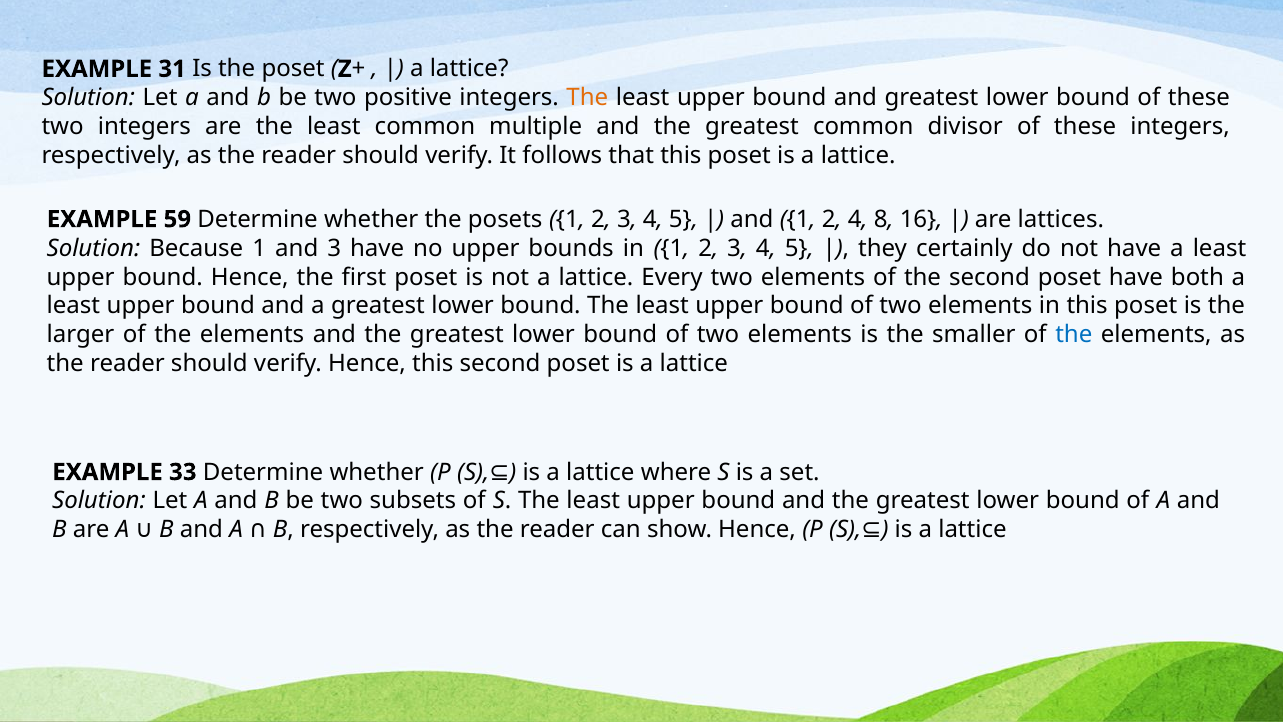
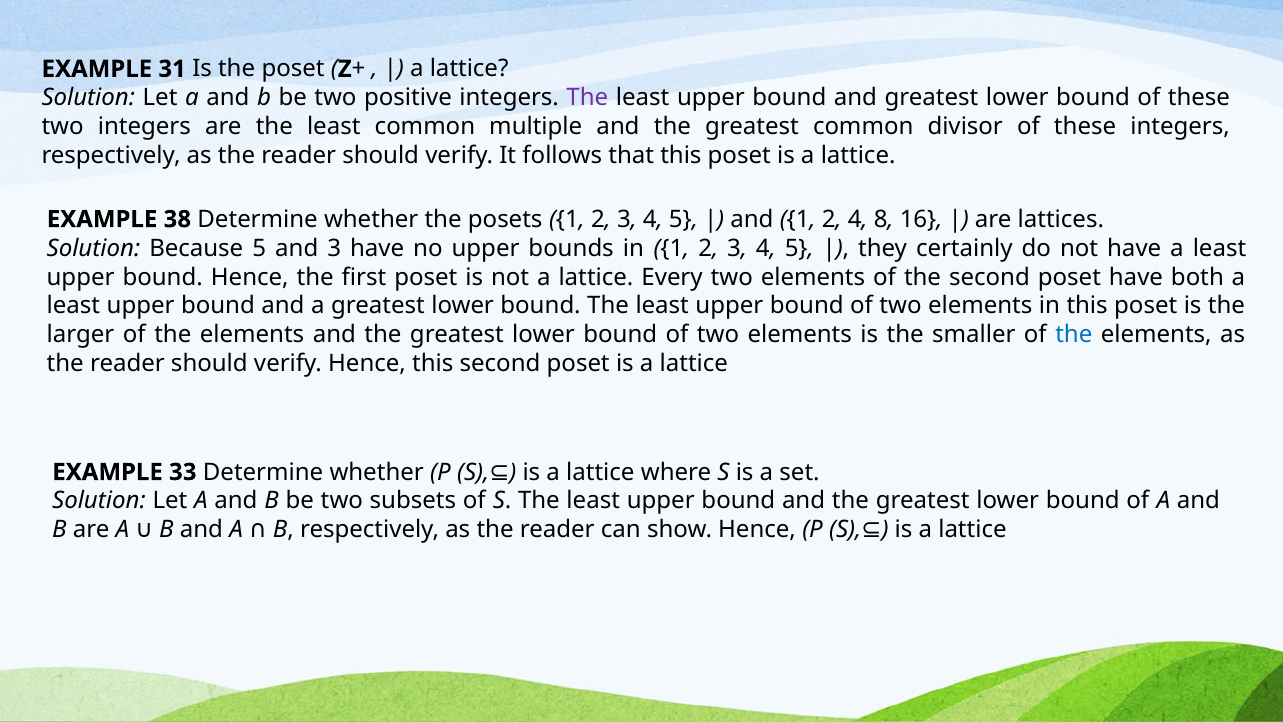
The at (587, 98) colour: orange -> purple
59: 59 -> 38
Because 1: 1 -> 5
